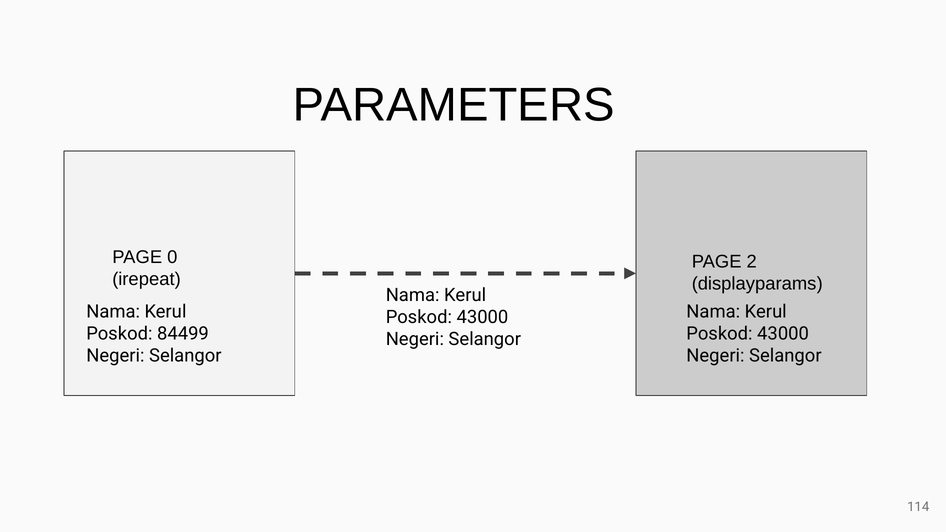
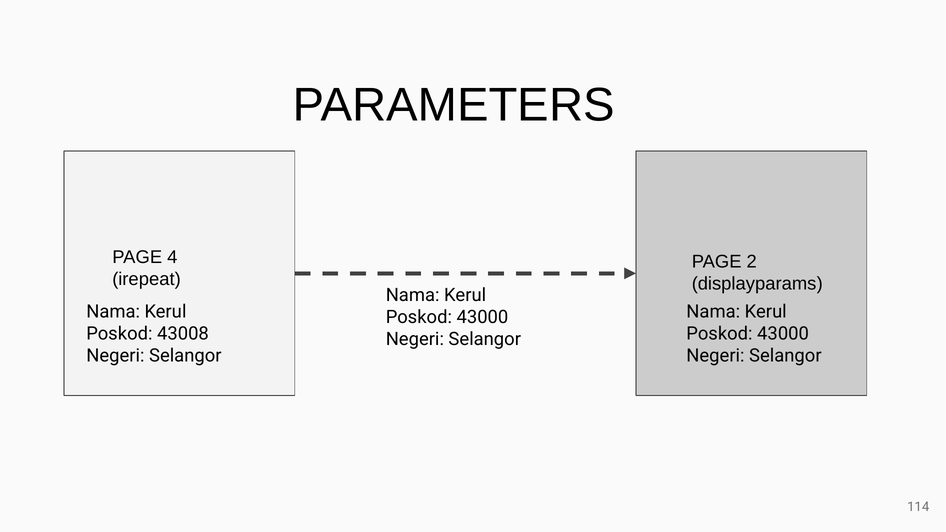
0: 0 -> 4
84499: 84499 -> 43008
